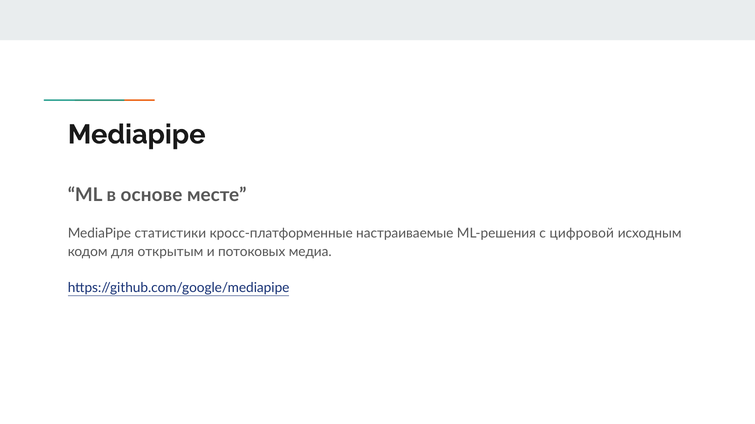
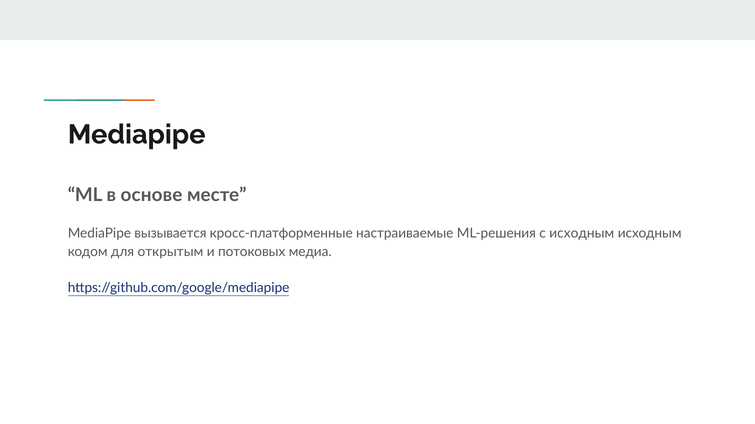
статистики: статистики -> вызывается
с цифровой: цифровой -> исходным
